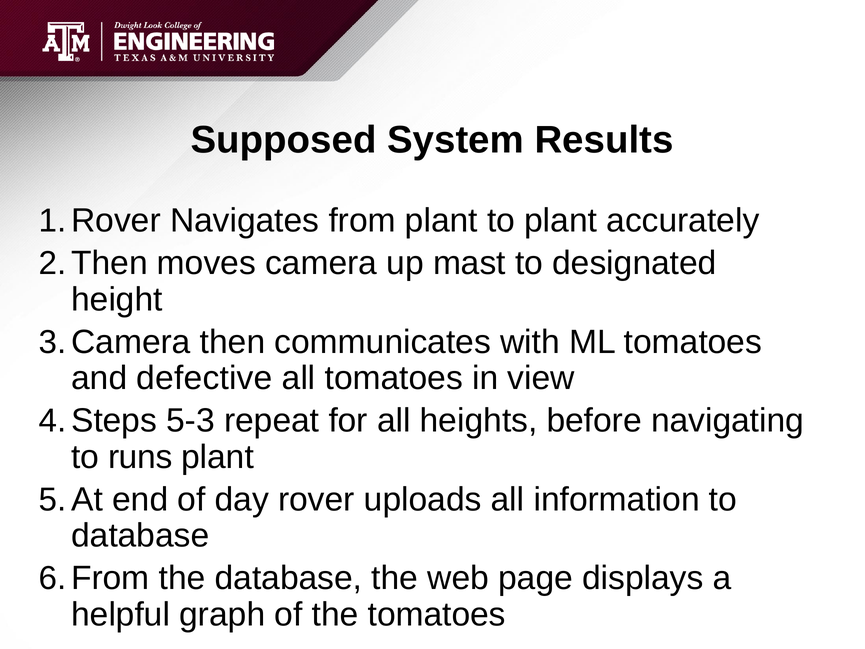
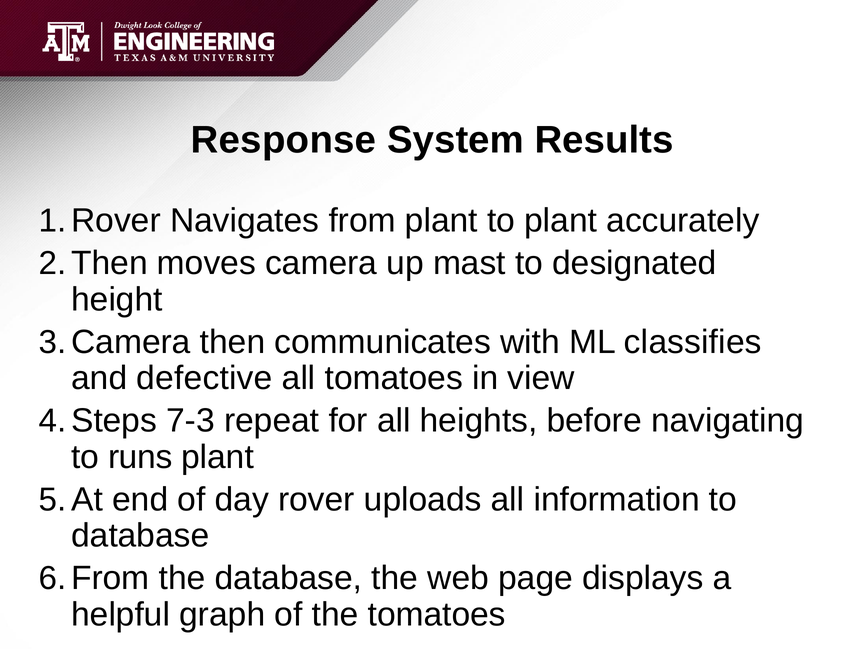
Supposed: Supposed -> Response
ML tomatoes: tomatoes -> classifies
5-3: 5-3 -> 7-3
